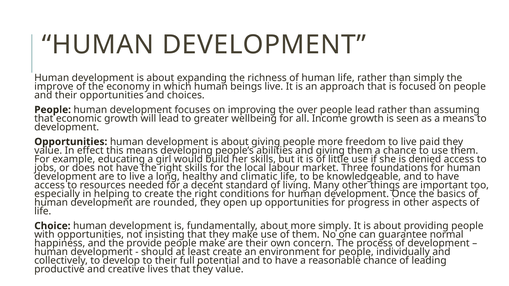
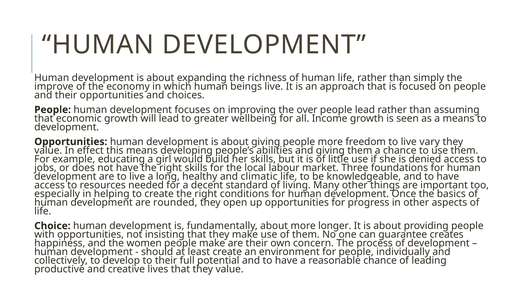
paid: paid -> vary
more simply: simply -> longer
normal: normal -> creates
provide: provide -> women
